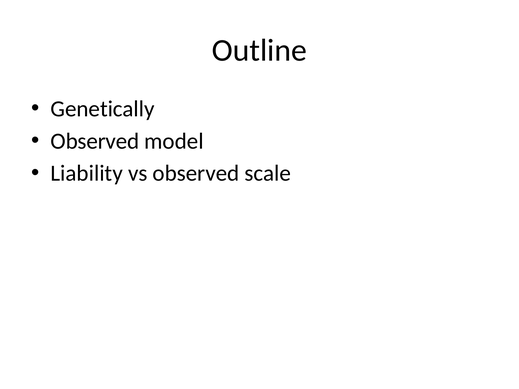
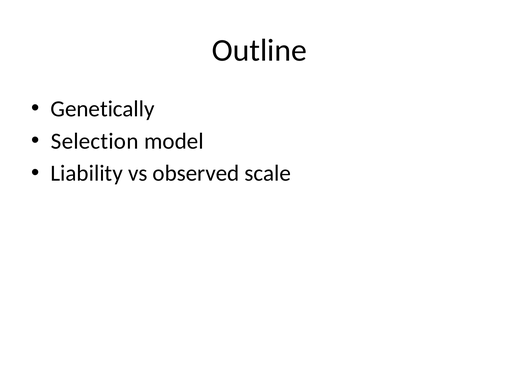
Observed at (95, 141): Observed -> Selection
